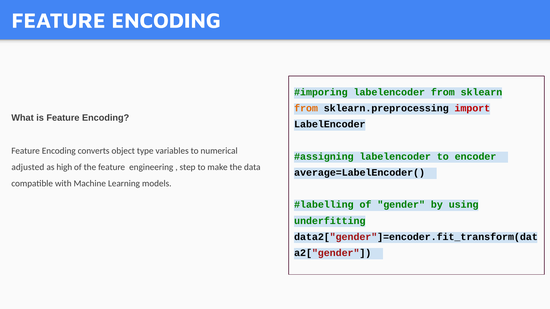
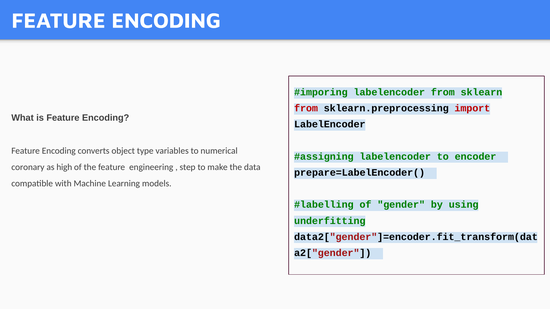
from at (306, 108) colour: orange -> red
adjusted: adjusted -> coronary
average=LabelEncoder(: average=LabelEncoder( -> prepare=LabelEncoder(
